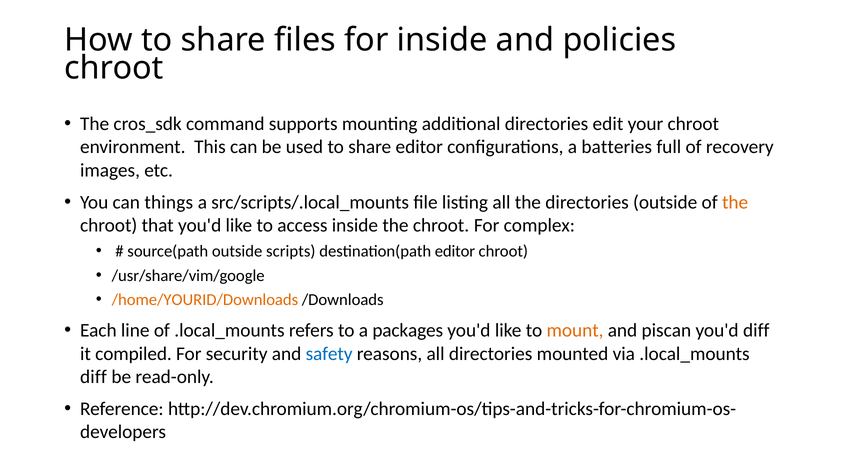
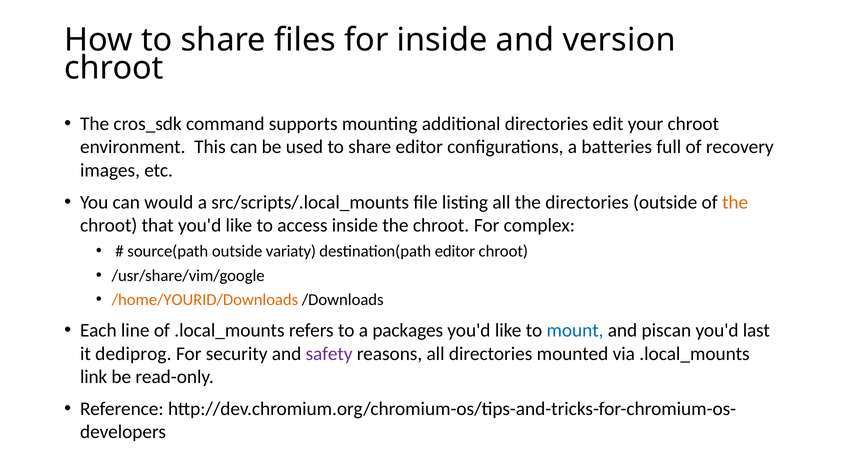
policies: policies -> version
things: things -> would
scripts: scripts -> variaty
mount colour: orange -> blue
you'd diff: diff -> last
compiled: compiled -> dediprog
safety colour: blue -> purple
diff at (93, 377): diff -> link
